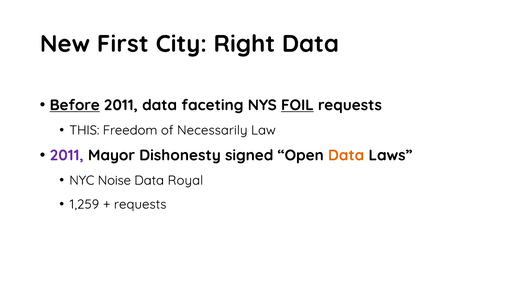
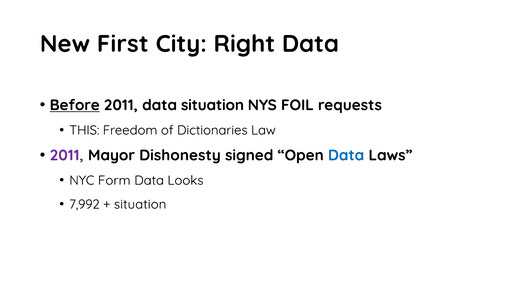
data faceting: faceting -> situation
FOIL underline: present -> none
Necessarily: Necessarily -> Dictionaries
Data at (346, 155) colour: orange -> blue
Noise: Noise -> Form
Royal: Royal -> Looks
1,259: 1,259 -> 7,992
requests at (140, 204): requests -> situation
